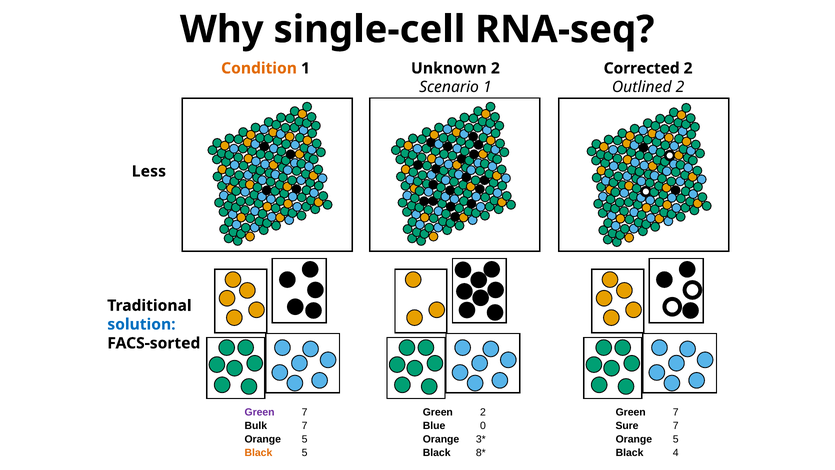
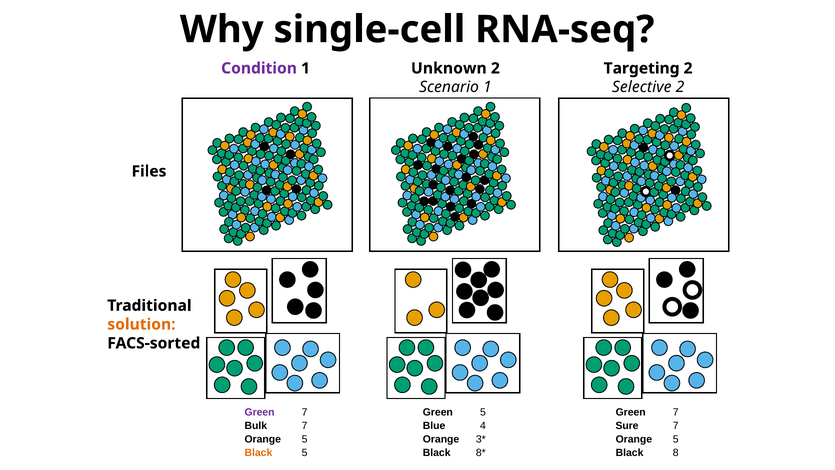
Condition colour: orange -> purple
Corrected: Corrected -> Targeting
Outlined: Outlined -> Selective
Less: Less -> Files
solution colour: blue -> orange
Green 2: 2 -> 5
0: 0 -> 4
4: 4 -> 8
